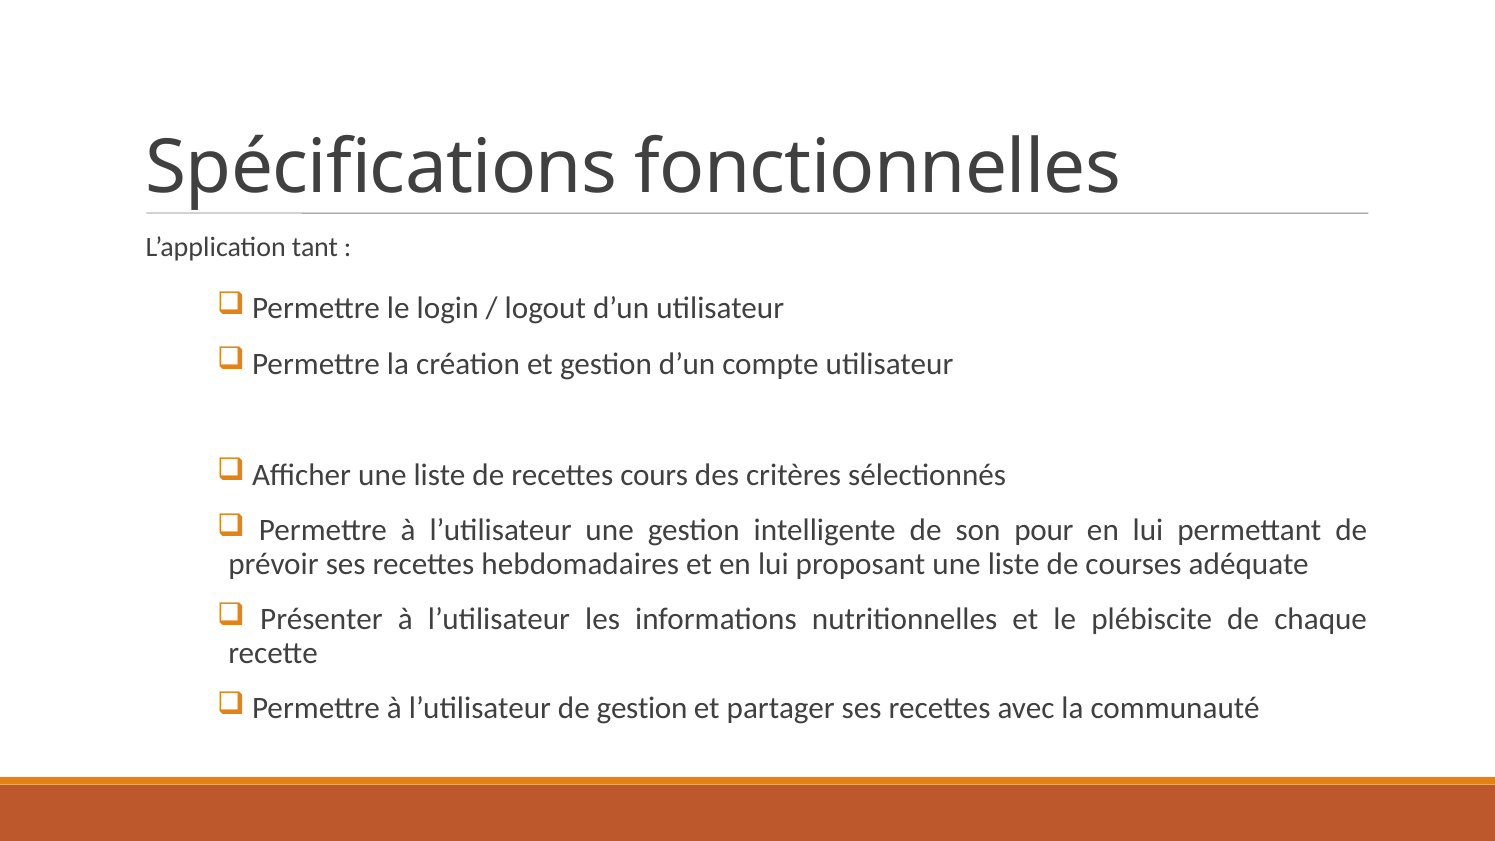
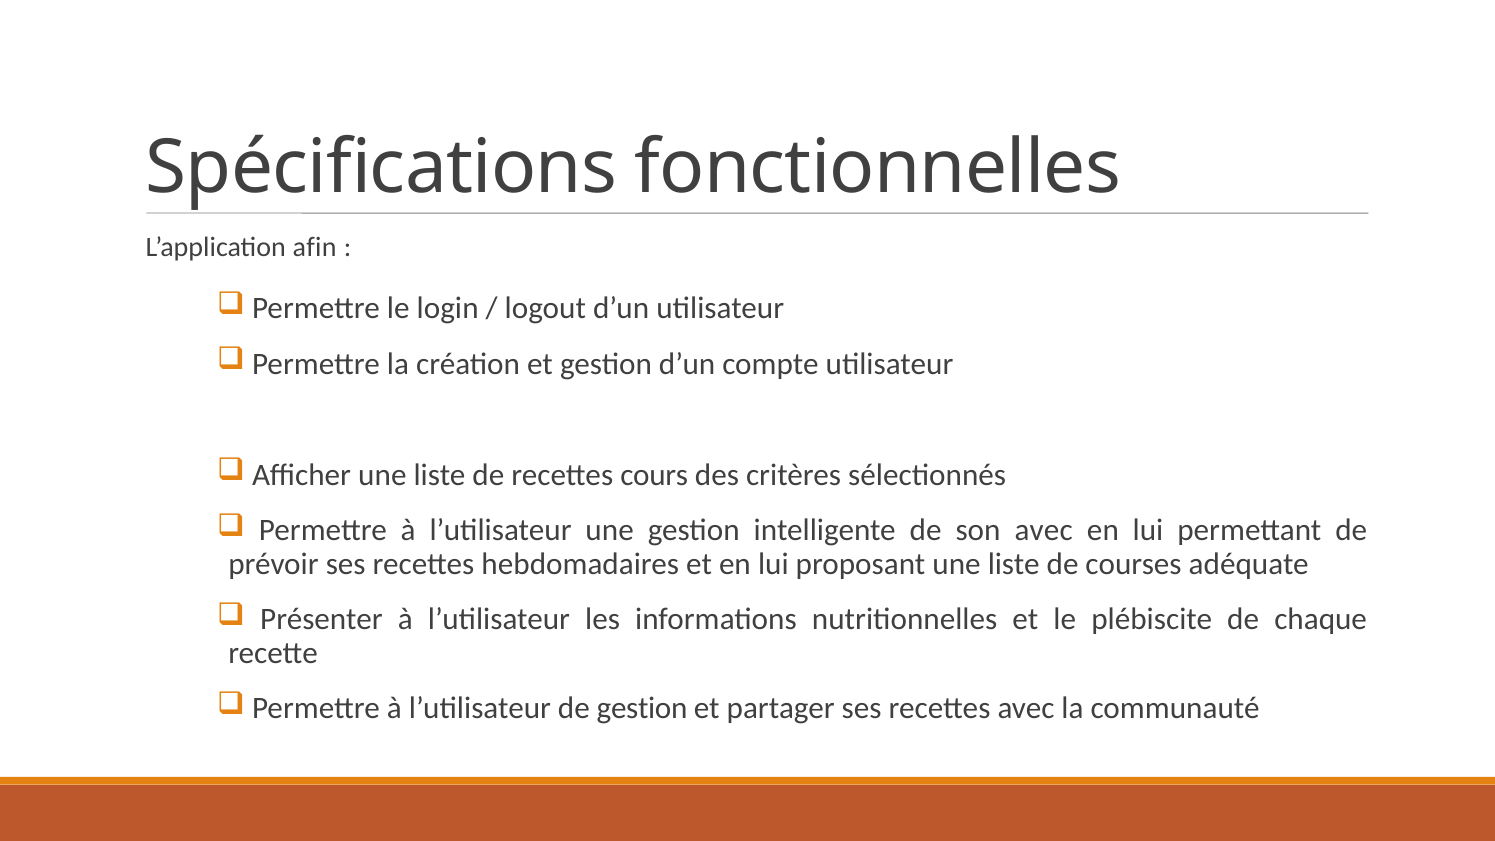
tant: tant -> afin
son pour: pour -> avec
